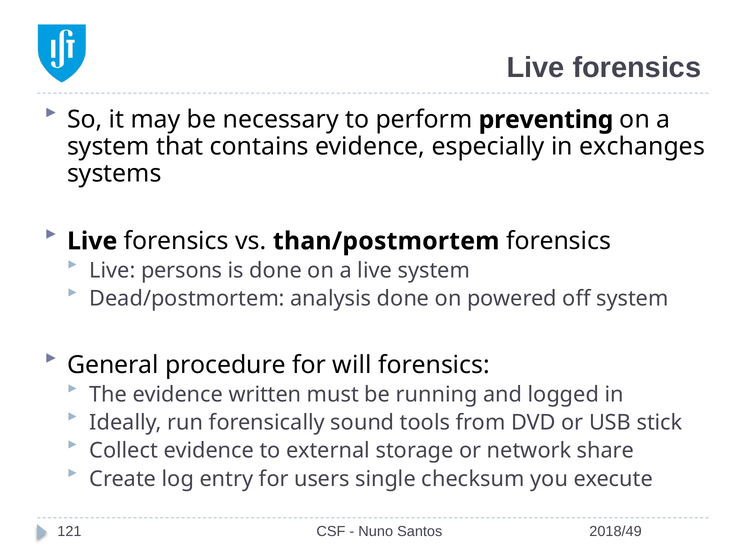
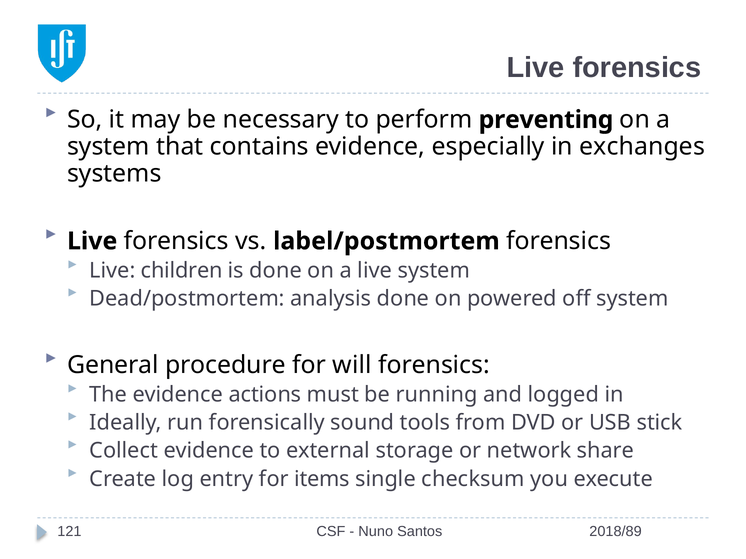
than/postmortem: than/postmortem -> label/postmortem
persons: persons -> children
written: written -> actions
users: users -> items
2018/49: 2018/49 -> 2018/89
